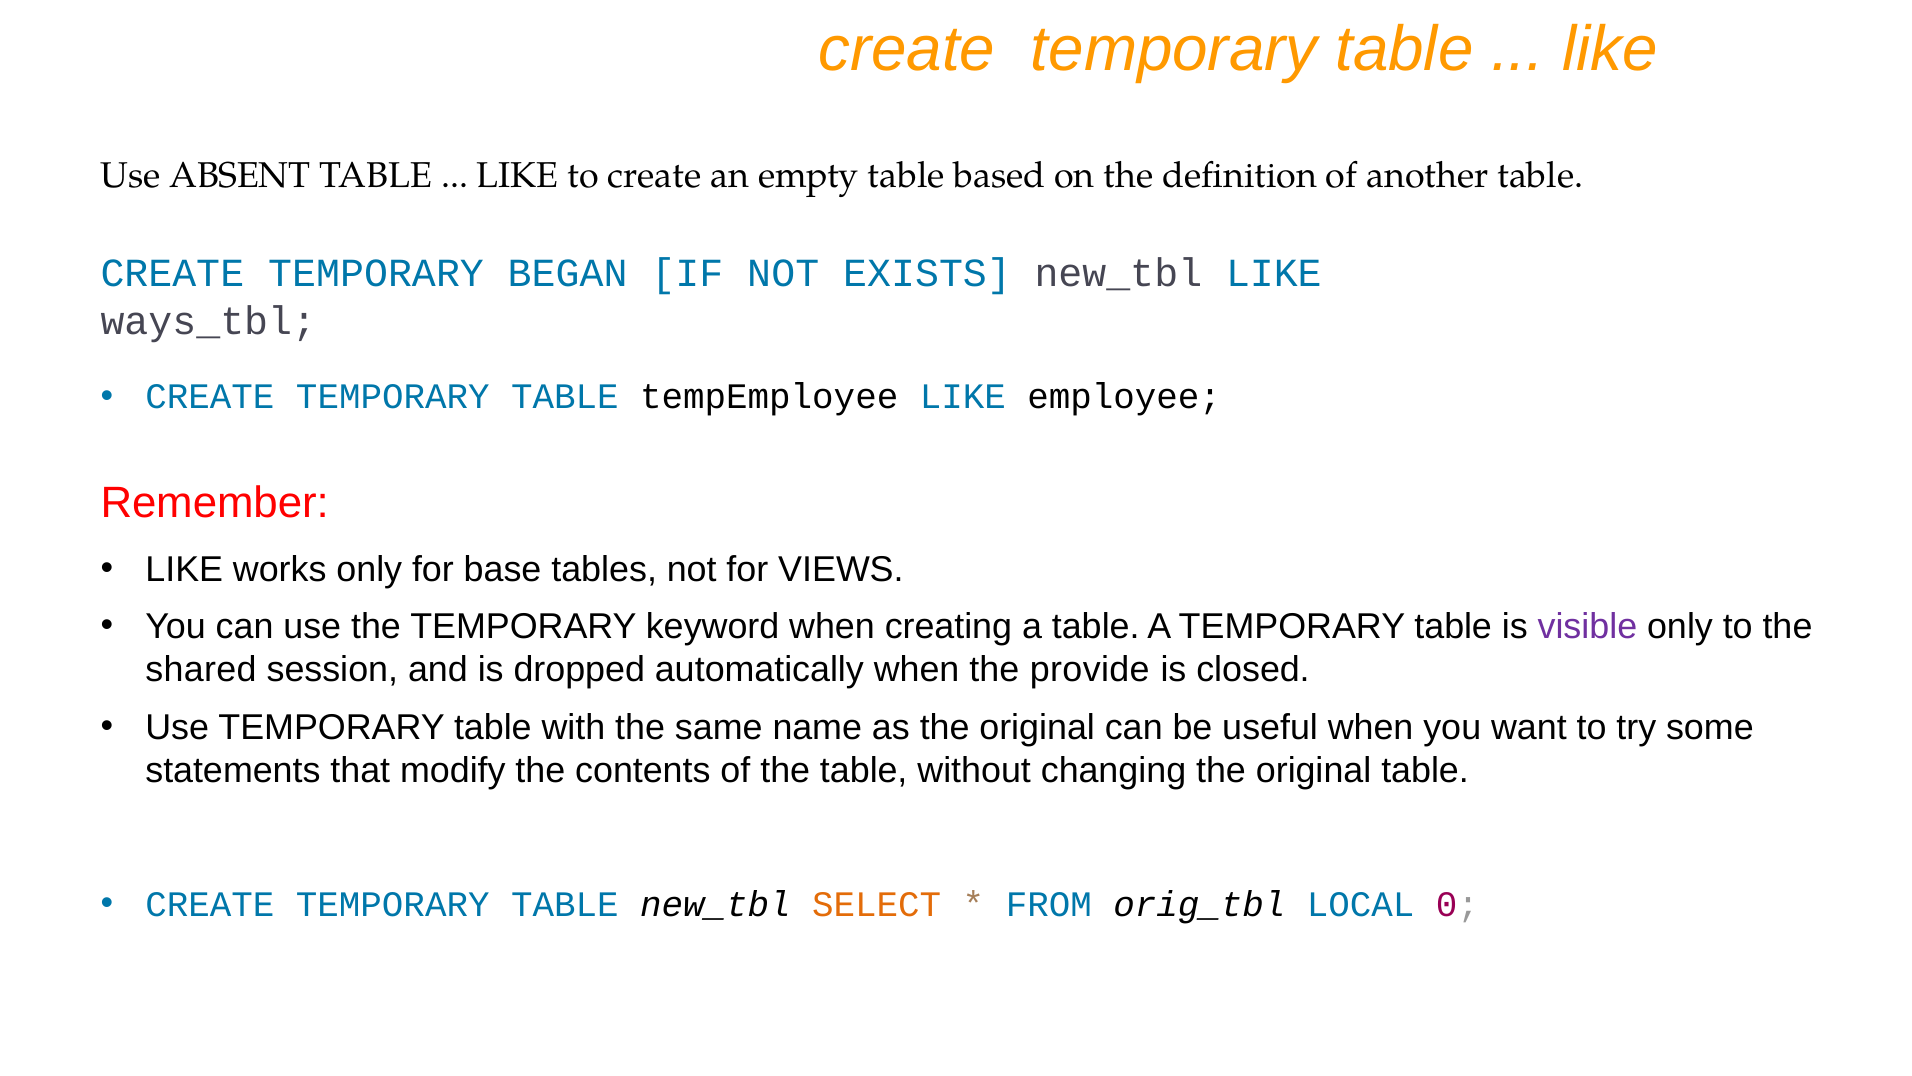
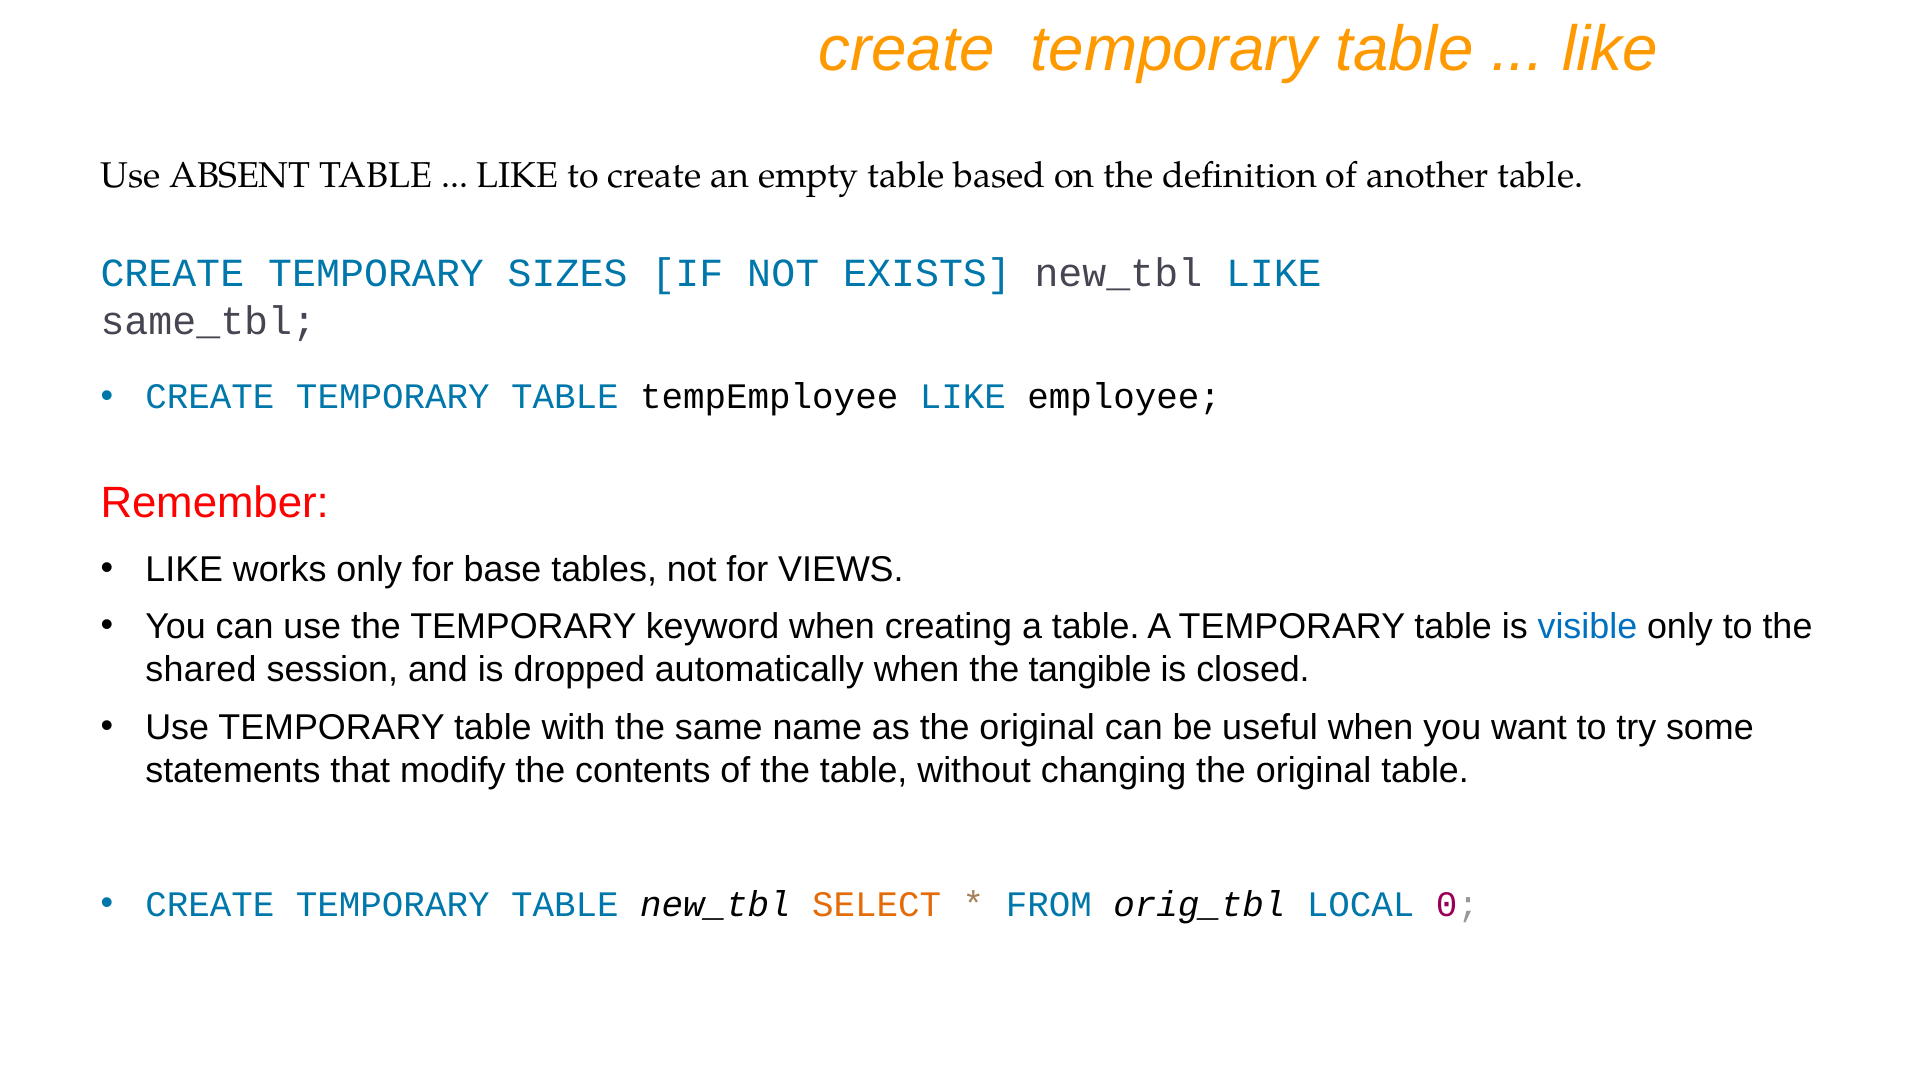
BEGAN: BEGAN -> SIZES
ways_tbl: ways_tbl -> same_tbl
visible colour: purple -> blue
provide: provide -> tangible
